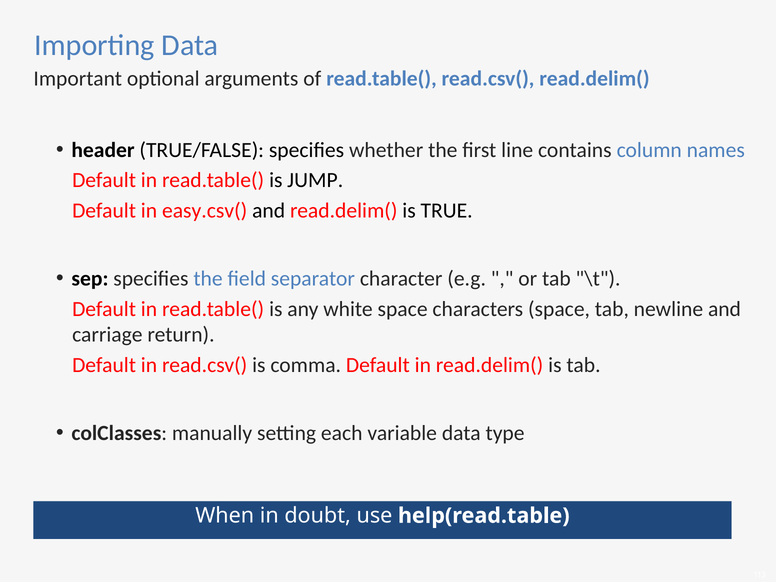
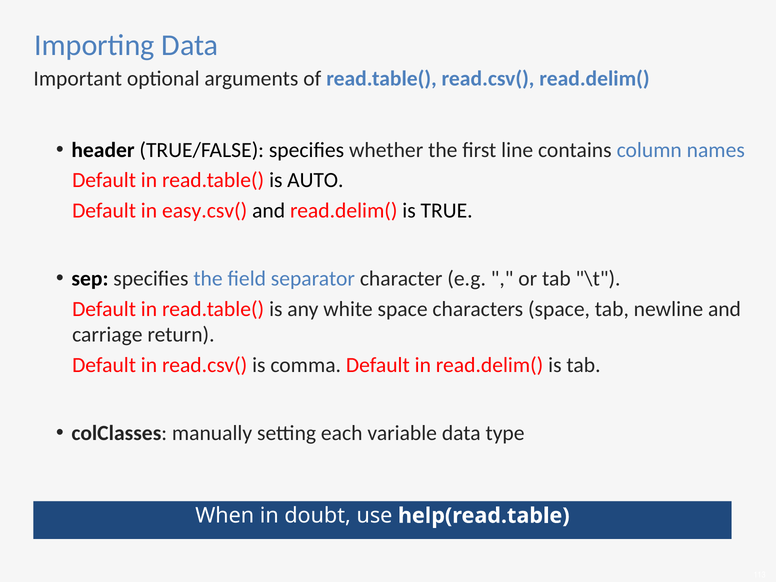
JUMP: JUMP -> AUTO
